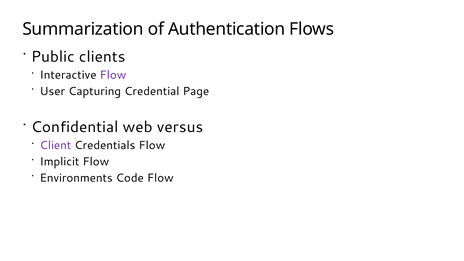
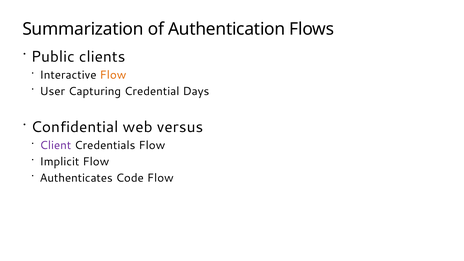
Flow at (113, 75) colour: purple -> orange
Page: Page -> Days
Environments: Environments -> Authenticates
